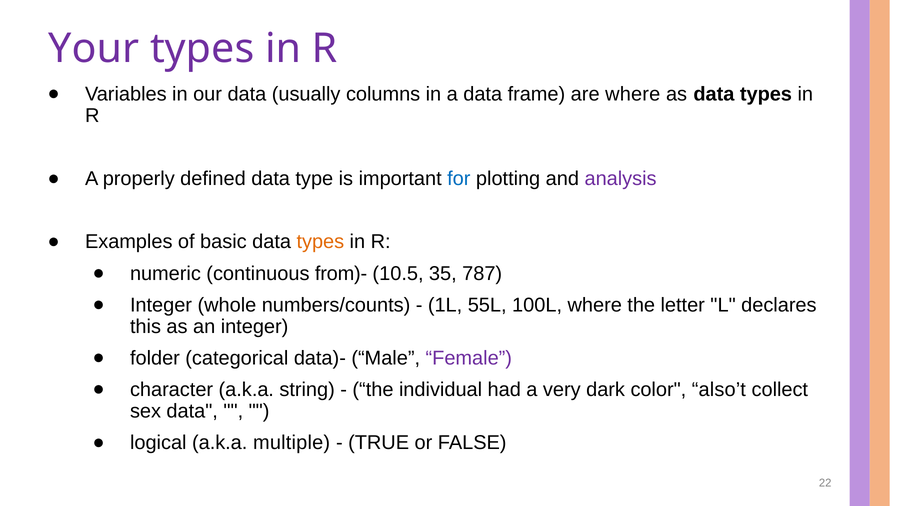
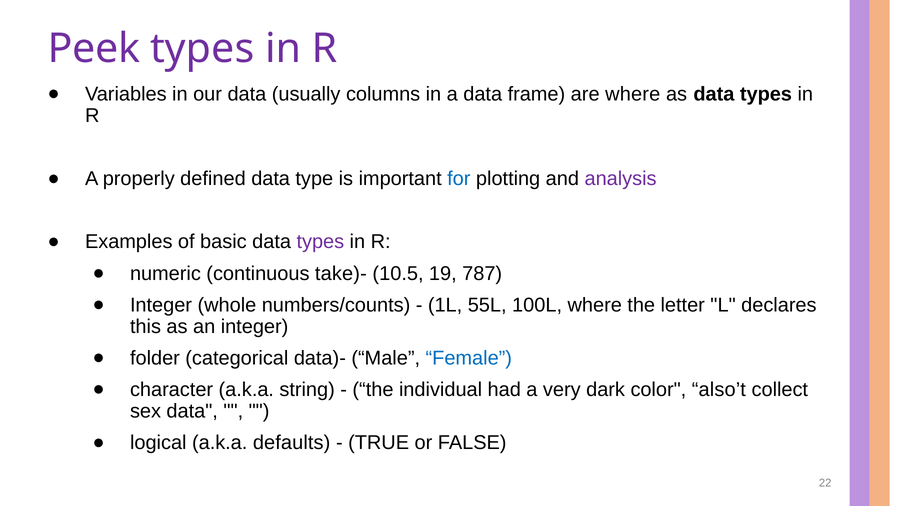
Your: Your -> Peek
types at (320, 242) colour: orange -> purple
from)-: from)- -> take)-
35: 35 -> 19
Female colour: purple -> blue
multiple: multiple -> defaults
